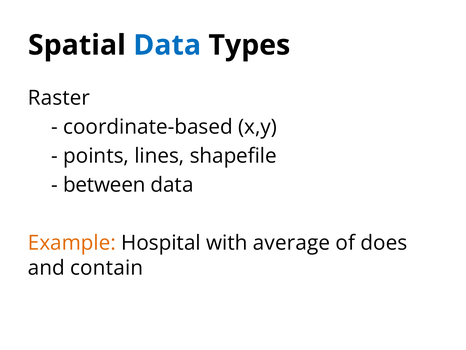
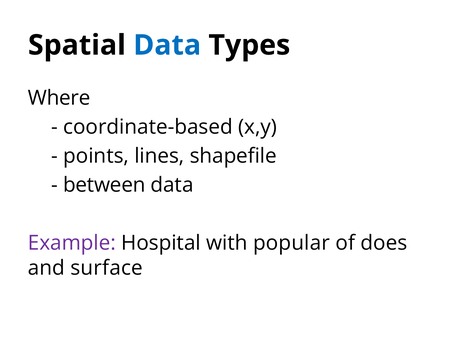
Raster: Raster -> Where
Example colour: orange -> purple
average: average -> popular
contain: contain -> surface
